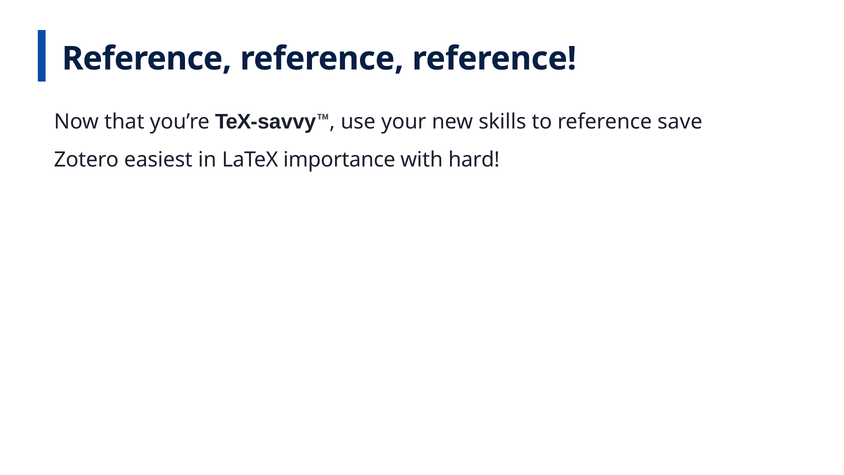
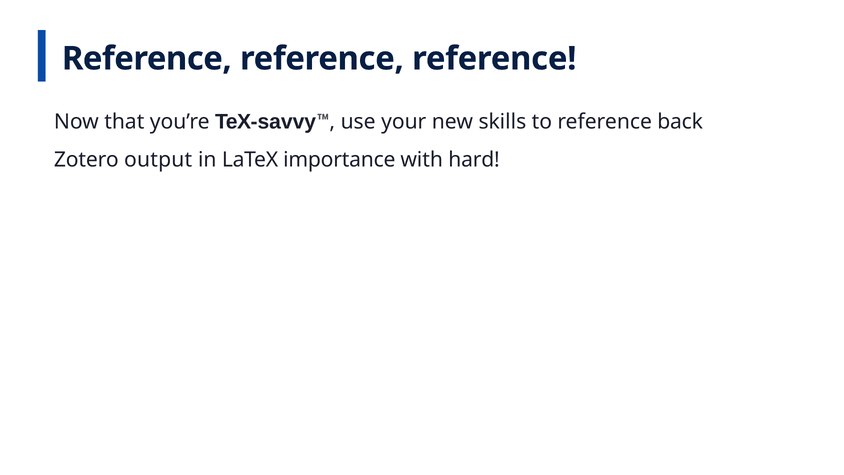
save: save -> back
easiest: easiest -> output
